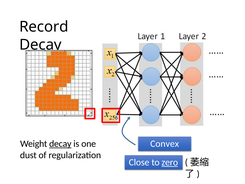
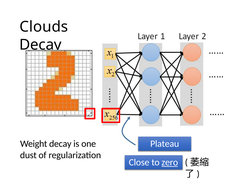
Record: Record -> Clouds
decay at (60, 144) underline: present -> none
Convex: Convex -> Plateau
